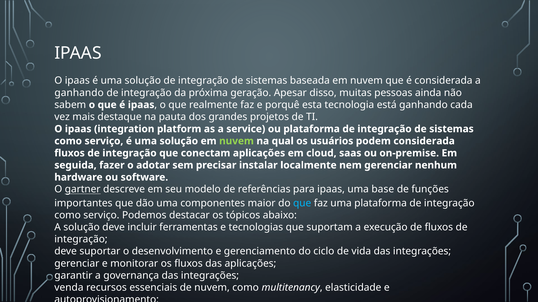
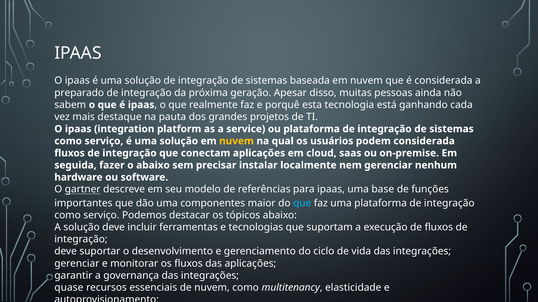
ganhando at (79, 93): ganhando -> preparado
nuvem at (236, 141) colour: light green -> yellow
o adotar: adotar -> abaixo
venda at (69, 288): venda -> quase
